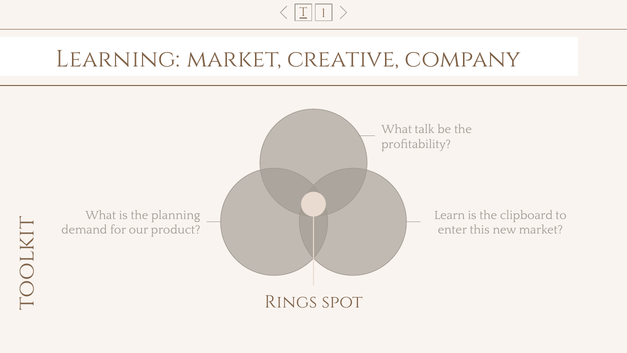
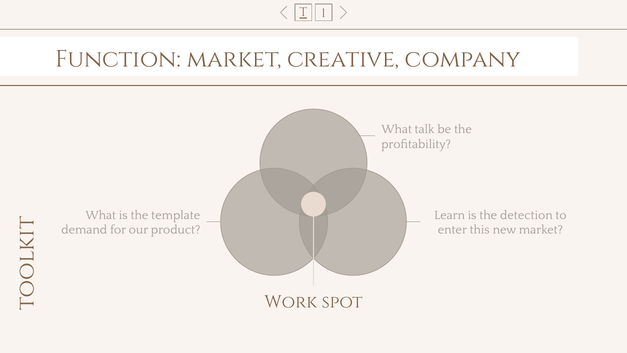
Learning: Learning -> Function
planning: planning -> template
clipboard: clipboard -> detection
Rings: Rings -> Work
